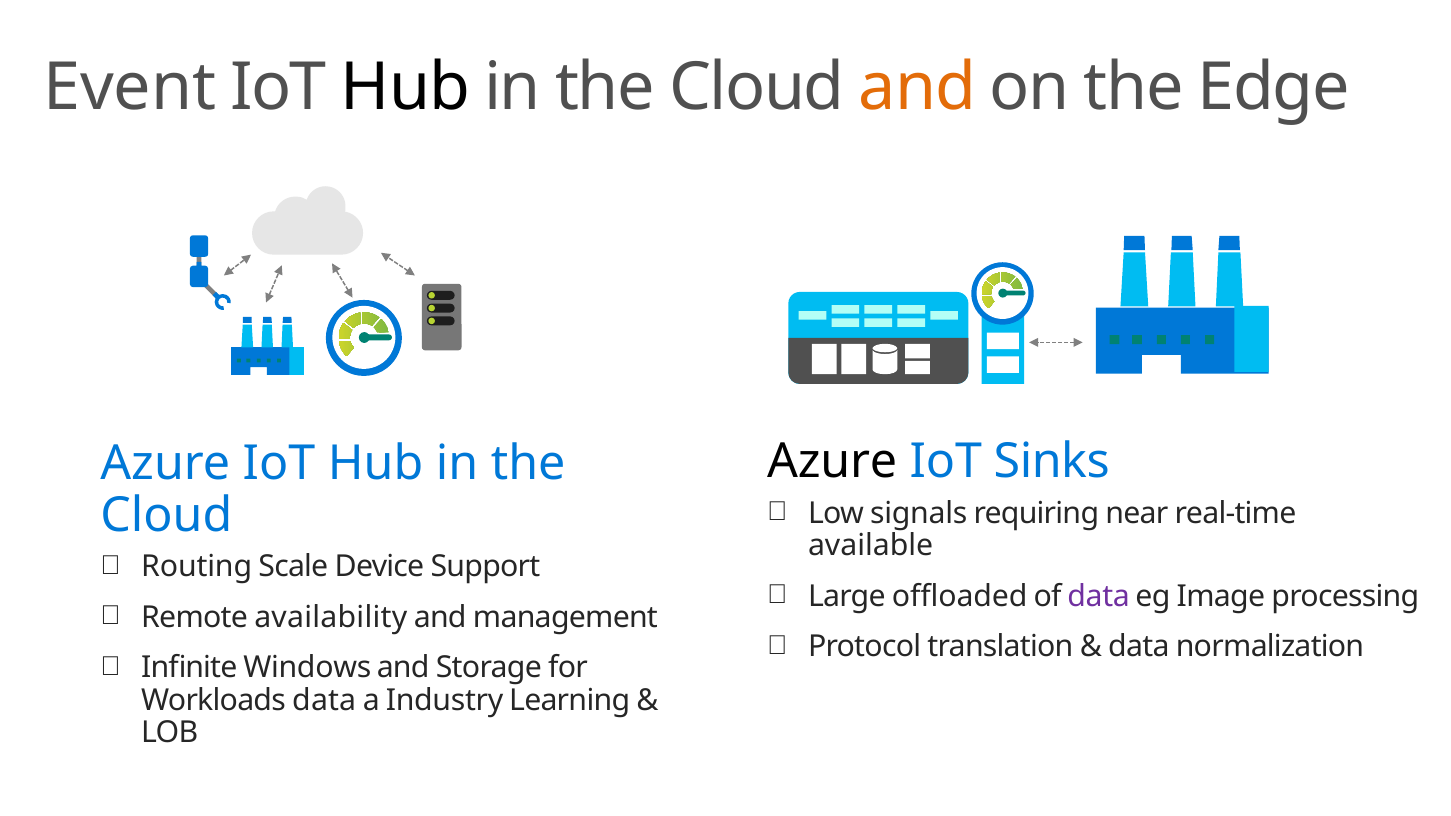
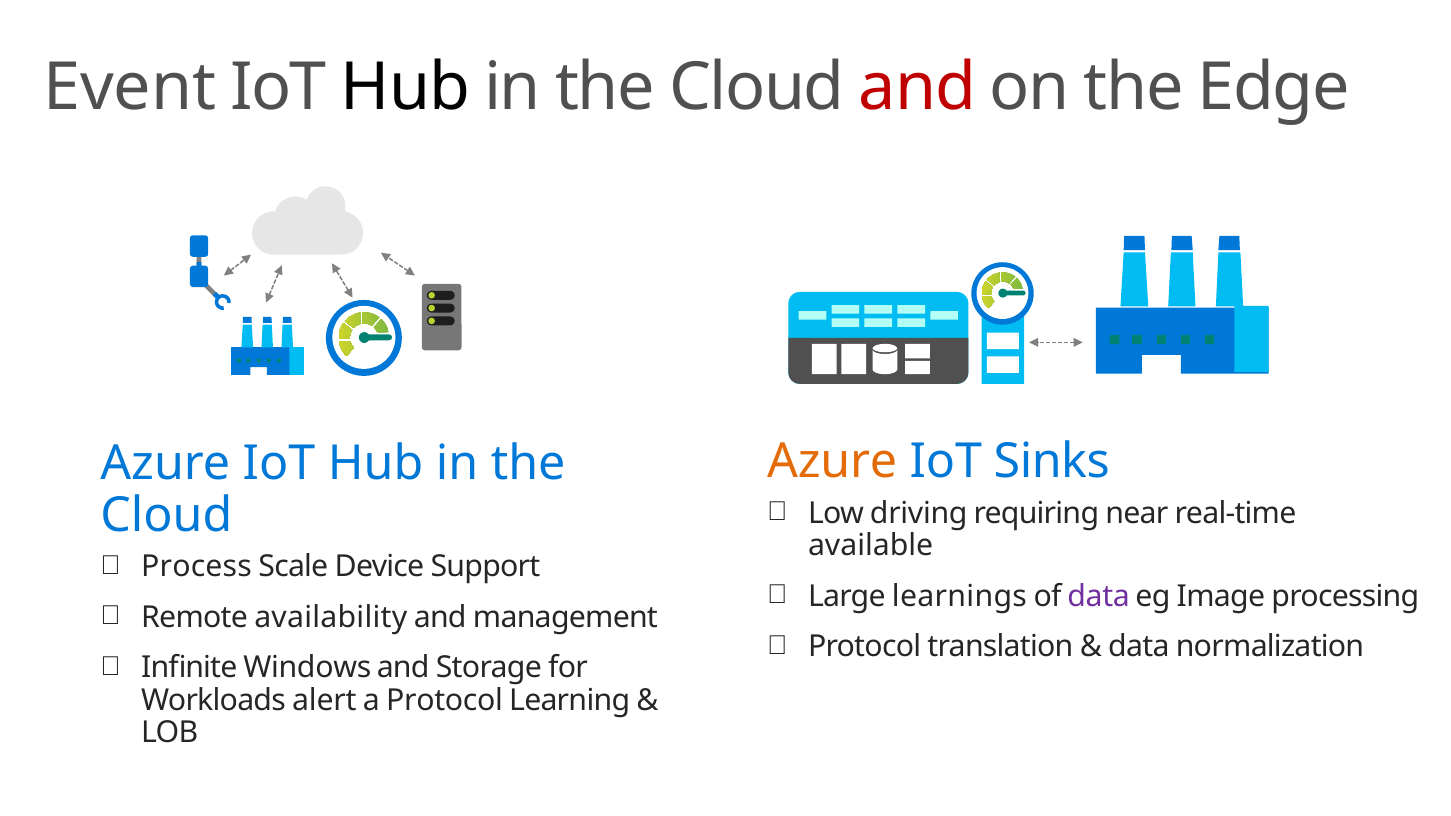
and at (918, 88) colour: orange -> red
Azure at (832, 462) colour: black -> orange
signals: signals -> driving
Routing: Routing -> Process
offloaded: offloaded -> learnings
Workloads data: data -> alert
a Industry: Industry -> Protocol
